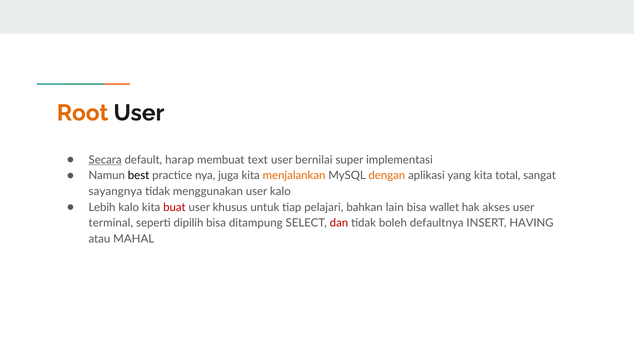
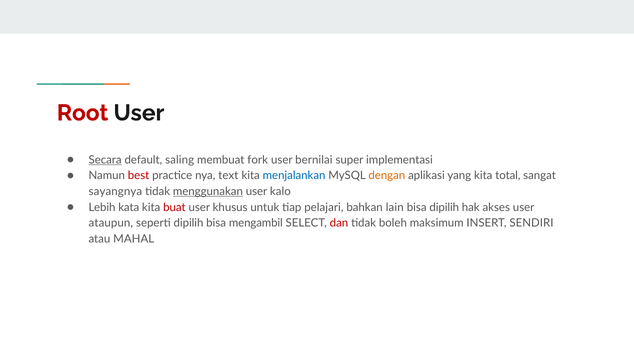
Root colour: orange -> red
harap: harap -> saling
text: text -> fork
best colour: black -> red
juga: juga -> text
menjalankan colour: orange -> blue
menggunakan underline: none -> present
Lebih kalo: kalo -> kata
bisa wallet: wallet -> dipilih
terminal: terminal -> ataupun
ditampung: ditampung -> mengambil
defaultnya: defaultnya -> maksimum
HAVING: HAVING -> SENDIRI
